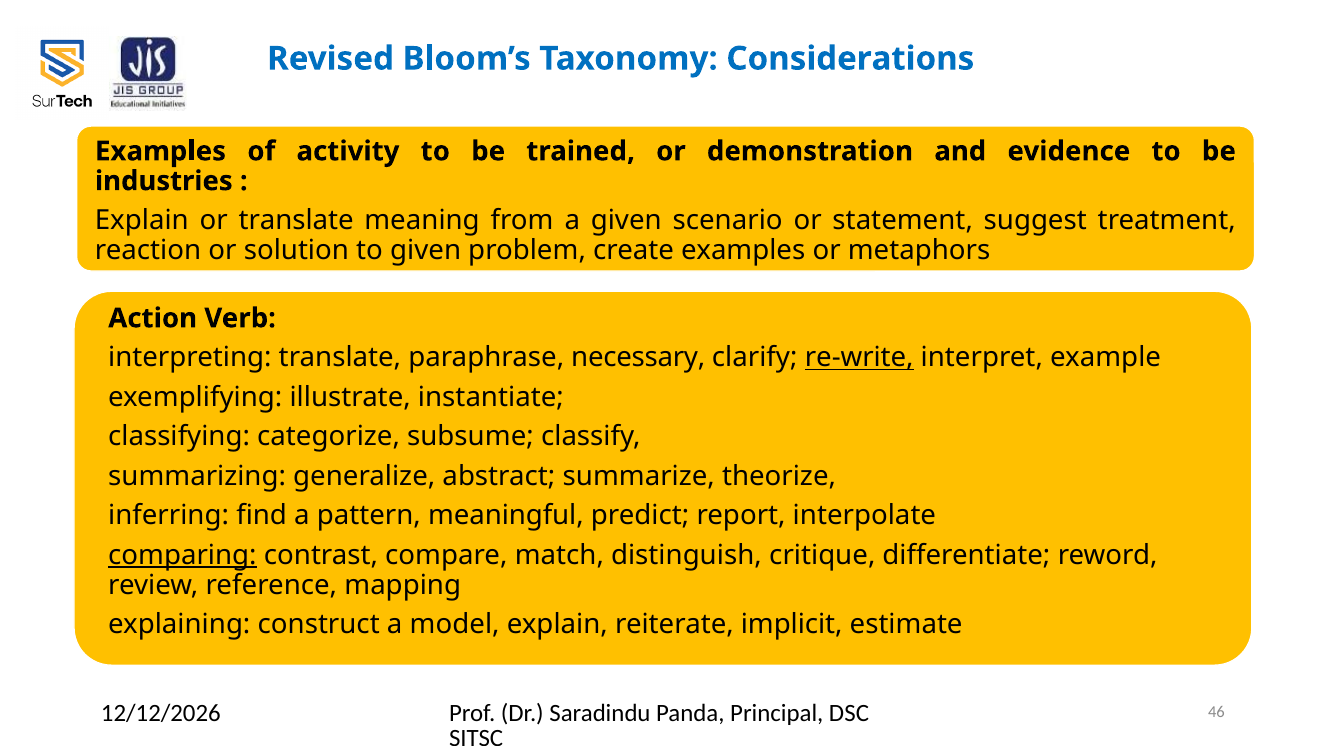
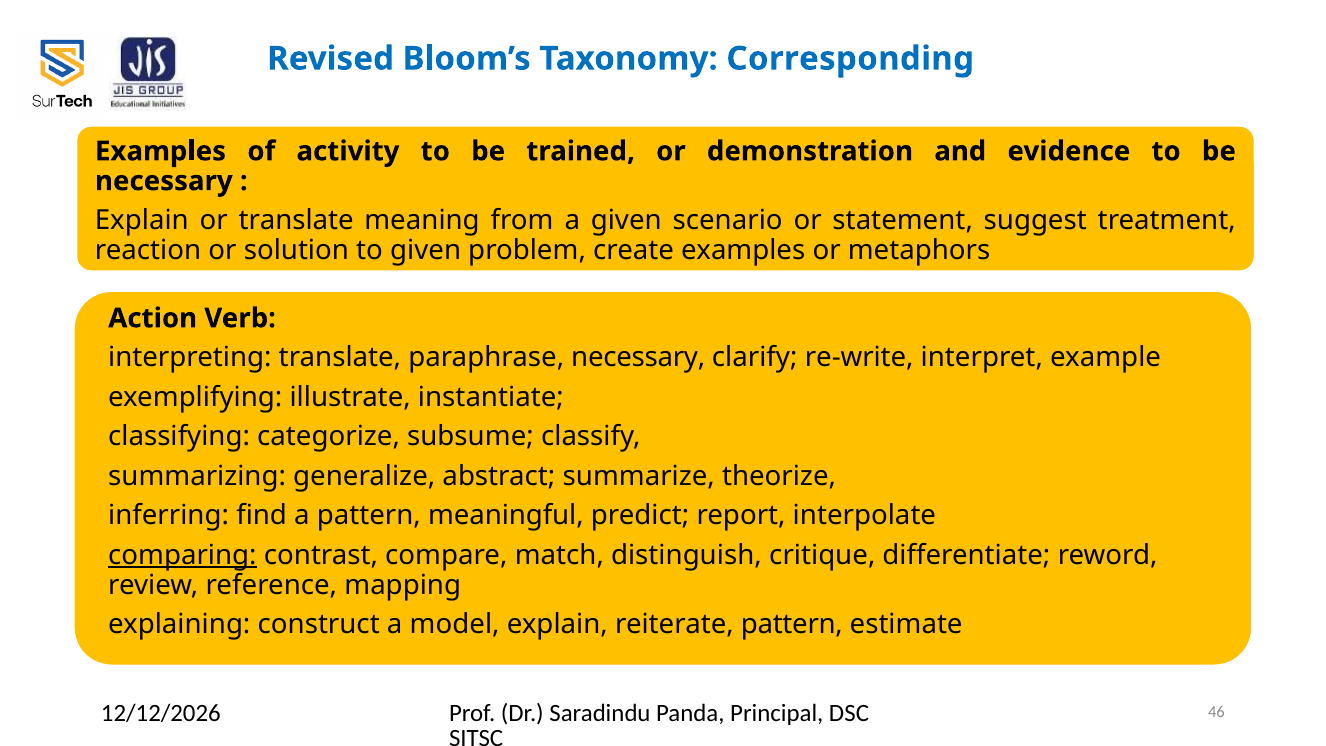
Considerations: Considerations -> Corresponding
industries at (164, 181): industries -> necessary
re-write underline: present -> none
reiterate implicit: implicit -> pattern
